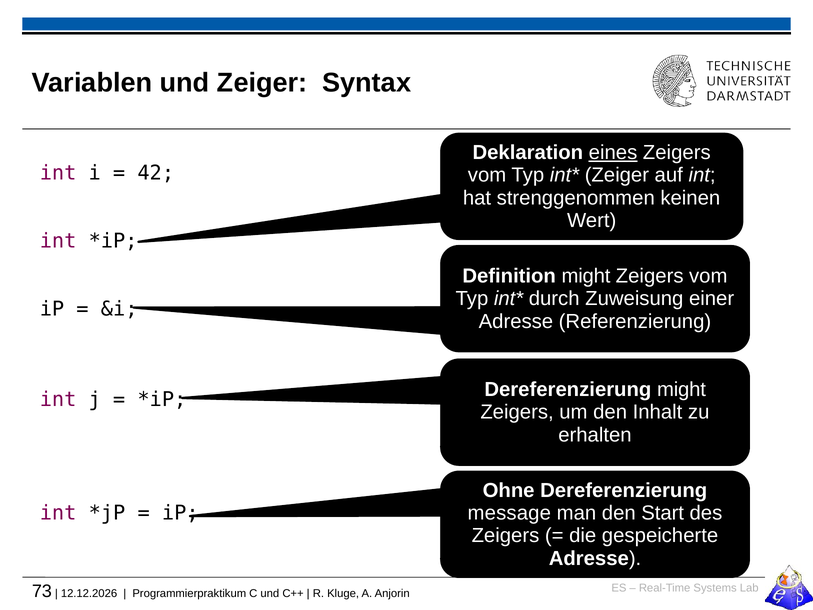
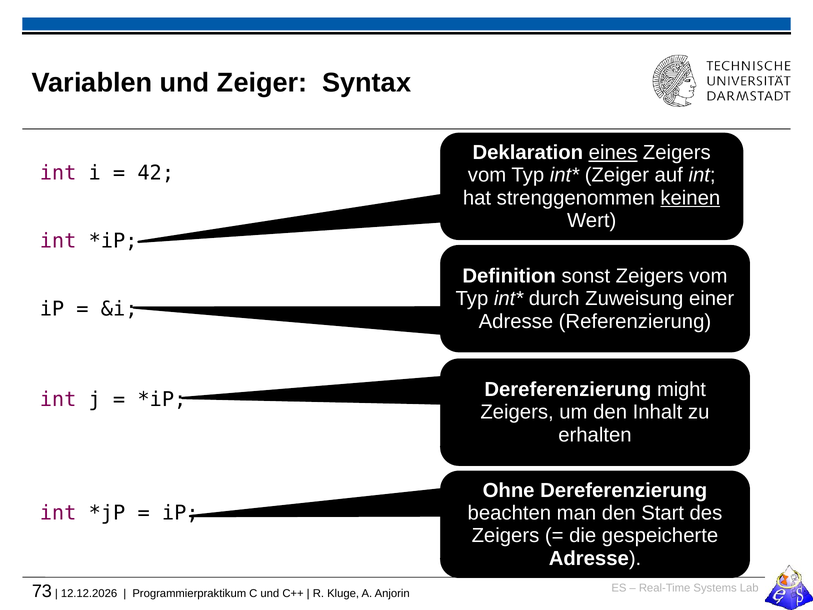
keinen underline: none -> present
Definition might: might -> sonst
message: message -> beachten
